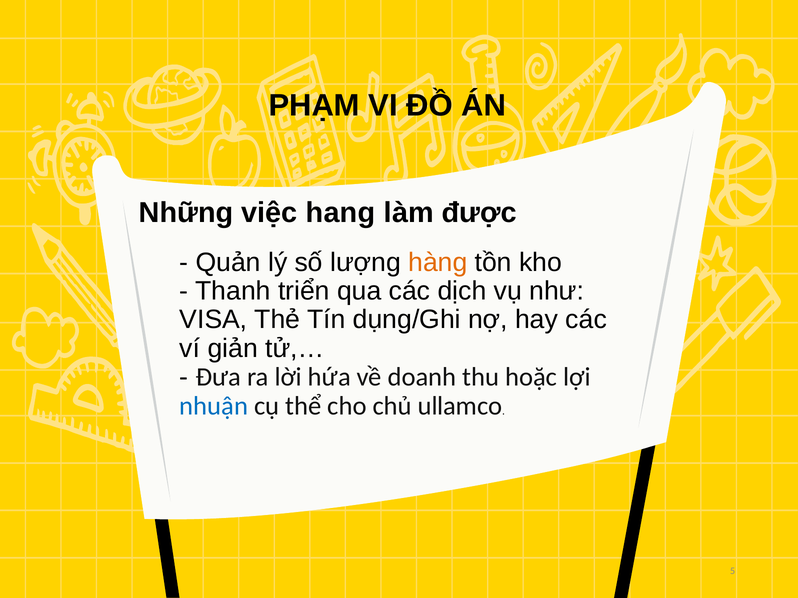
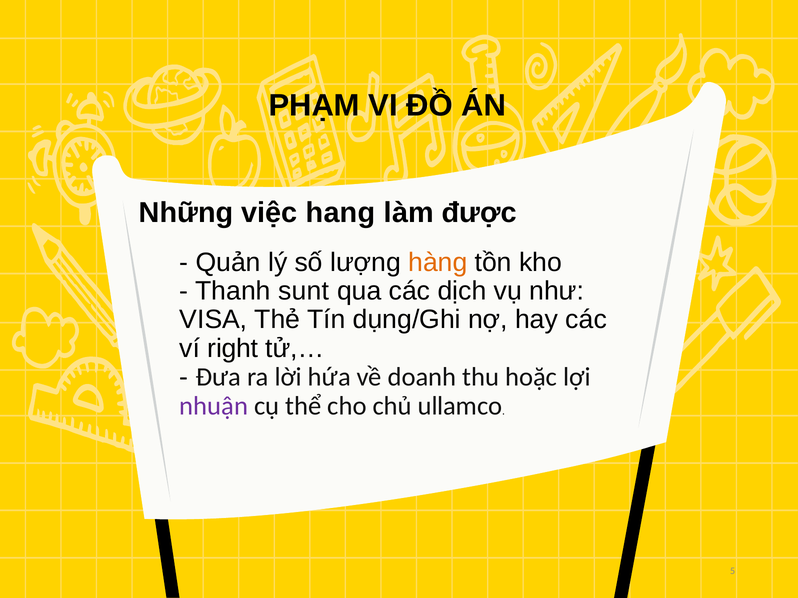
triển: triển -> sunt
giản: giản -> right
nhuận colour: blue -> purple
